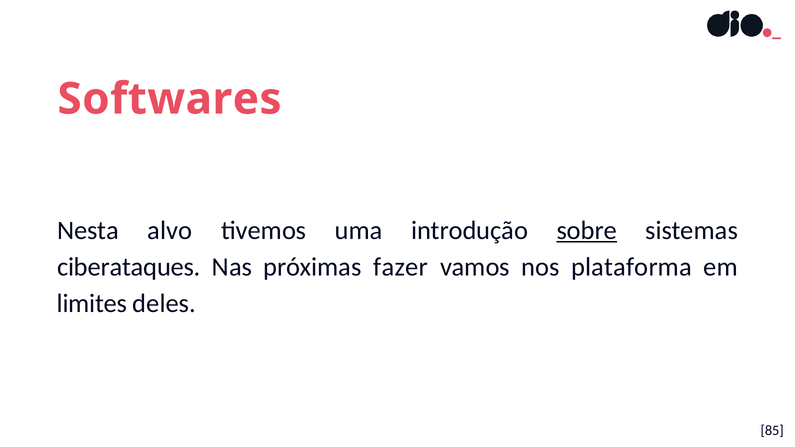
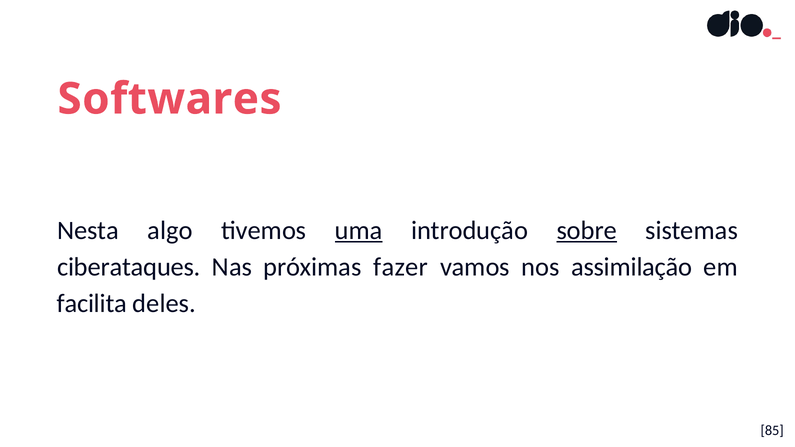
alvo: alvo -> algo
uma underline: none -> present
plataforma: plataforma -> assimilação
limites: limites -> facilita
